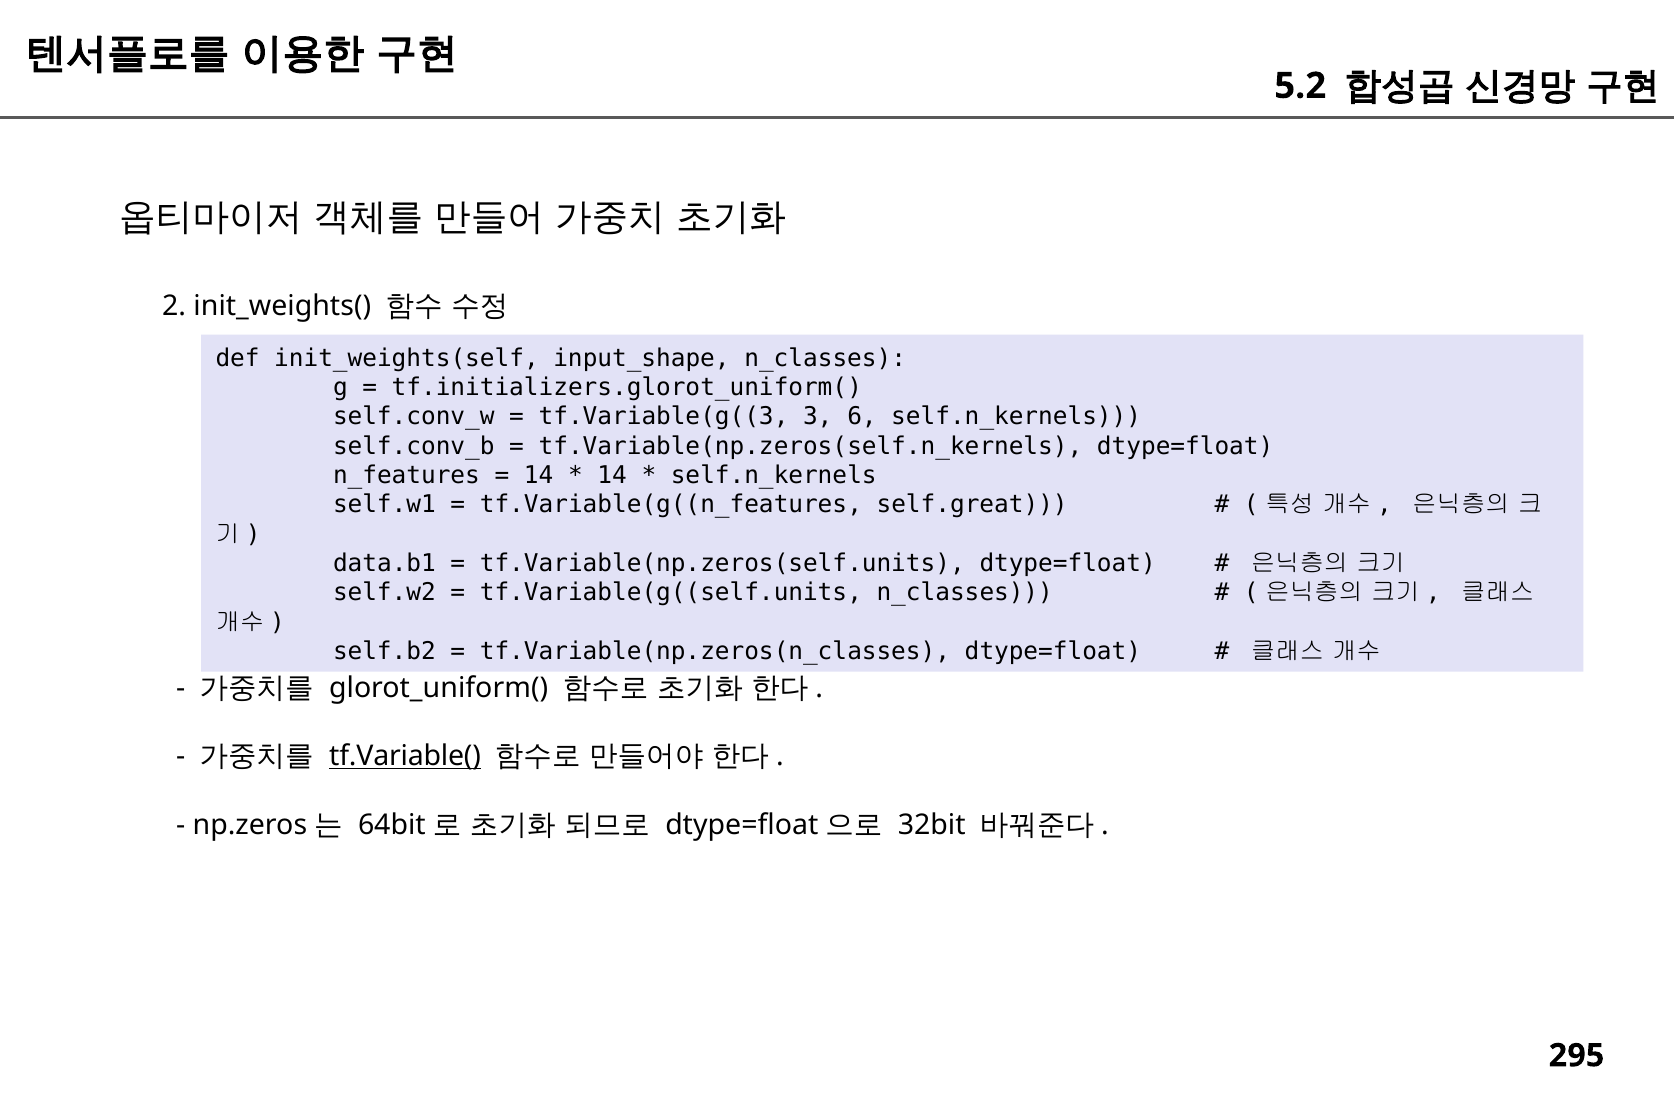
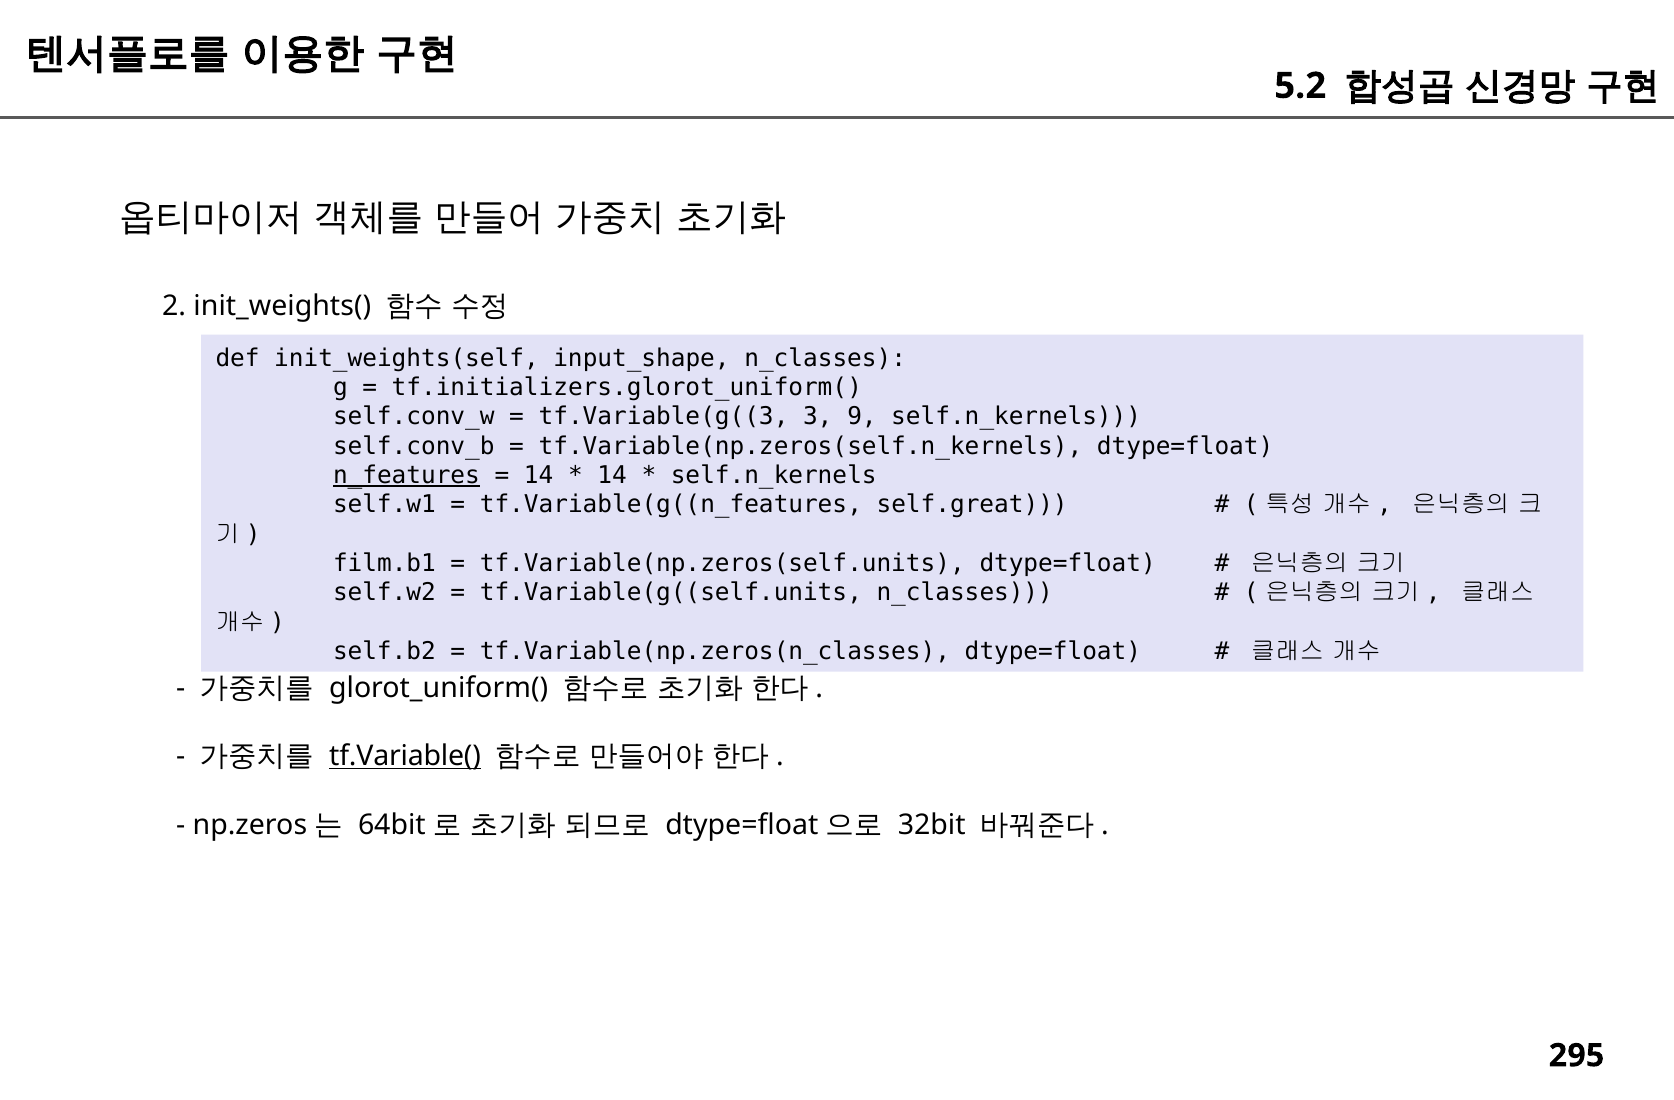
6: 6 -> 9
n_features underline: none -> present
data.b1: data.b1 -> film.b1
